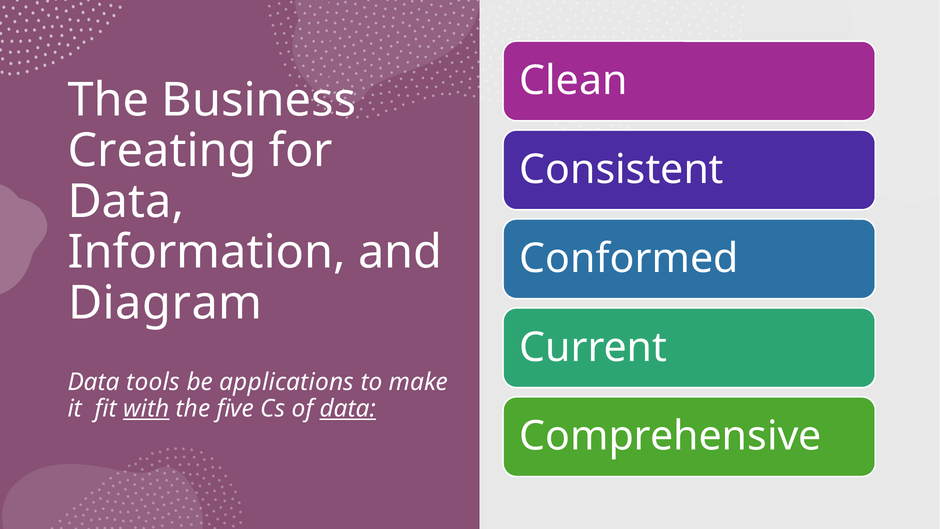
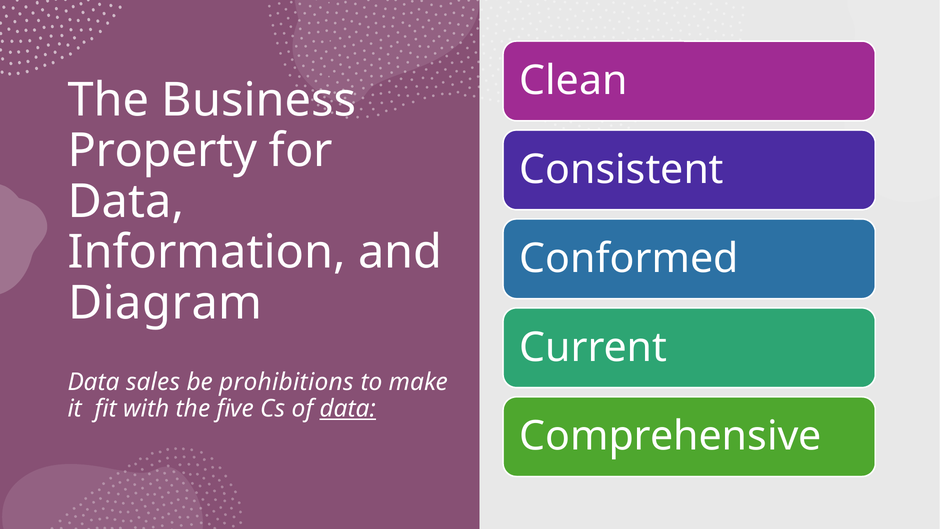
Creating: Creating -> Property
tools: tools -> sales
applications: applications -> prohibitions
with underline: present -> none
